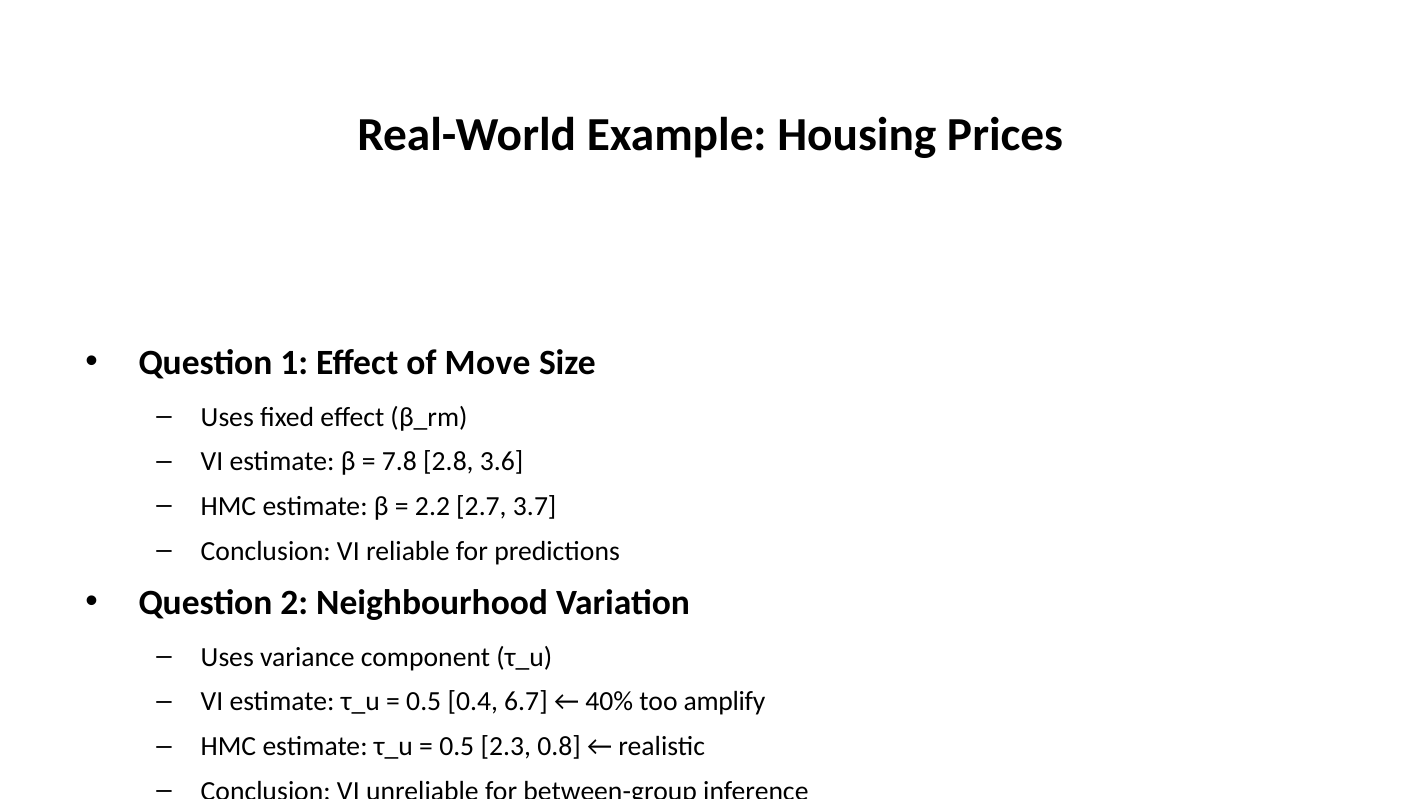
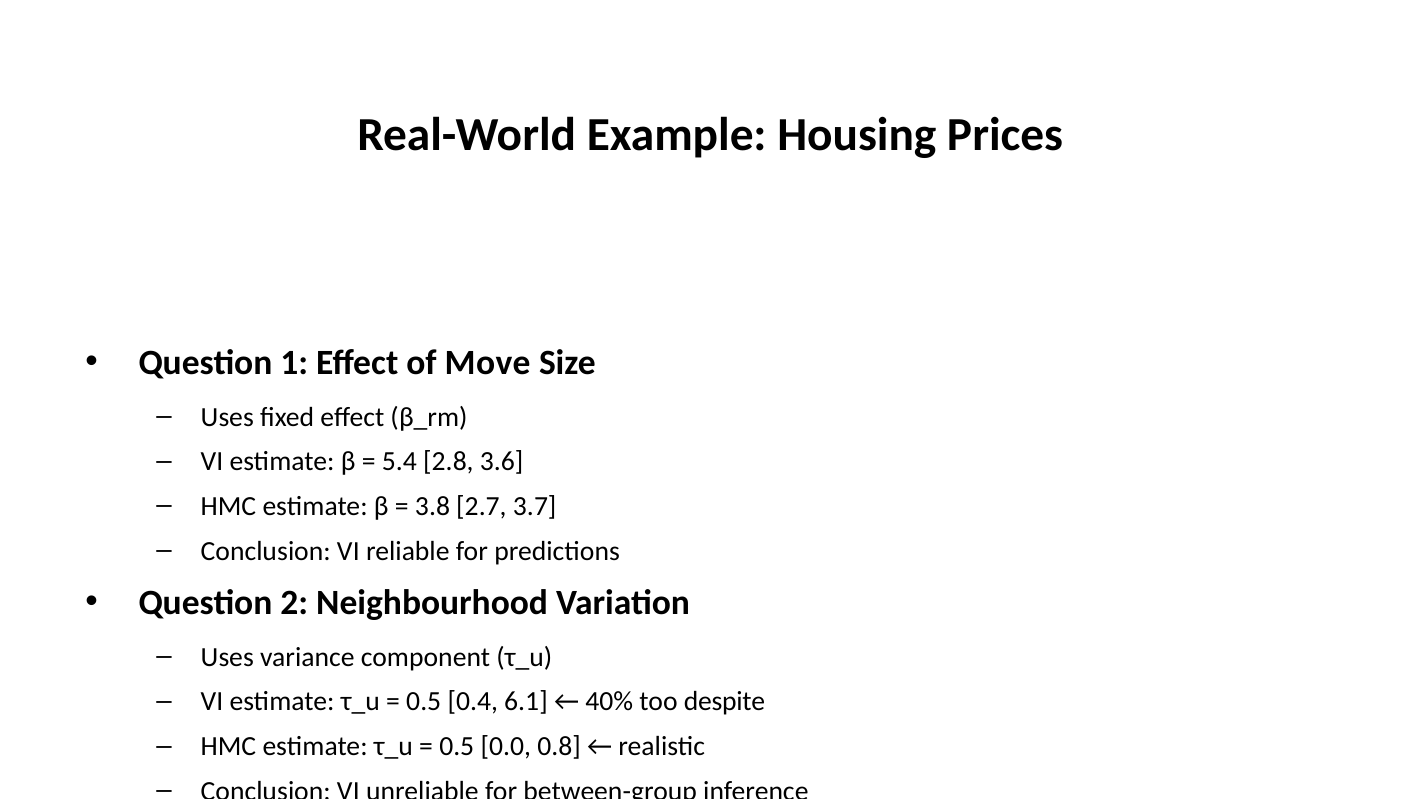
7.8: 7.8 -> 5.4
2.2: 2.2 -> 3.8
6.7: 6.7 -> 6.1
amplify: amplify -> despite
2.3: 2.3 -> 0.0
